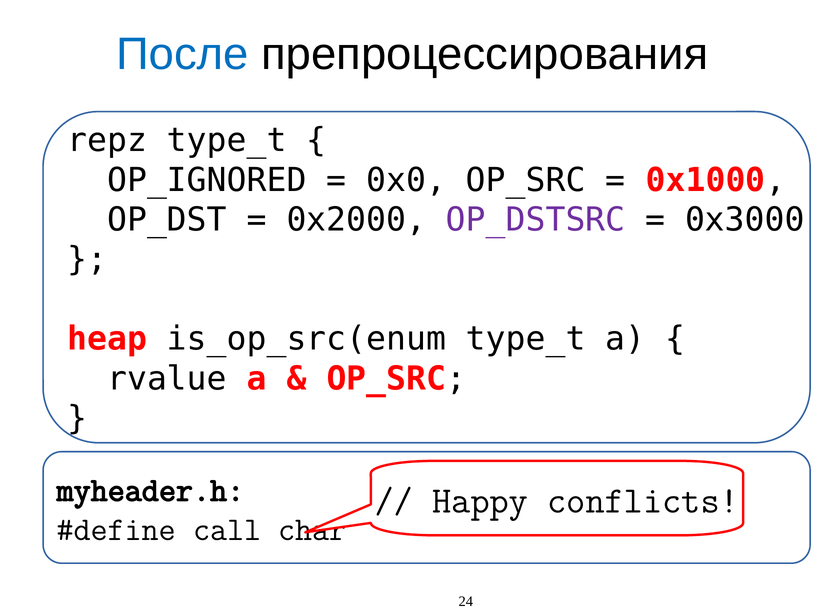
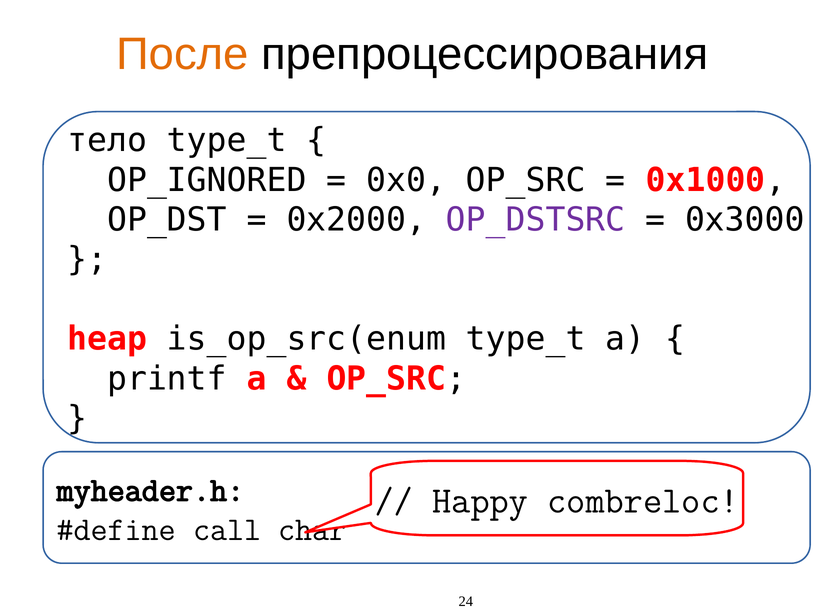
После colour: blue -> orange
repz: repz -> тело
rvalue: rvalue -> printf
conflicts: conflicts -> combreloc
